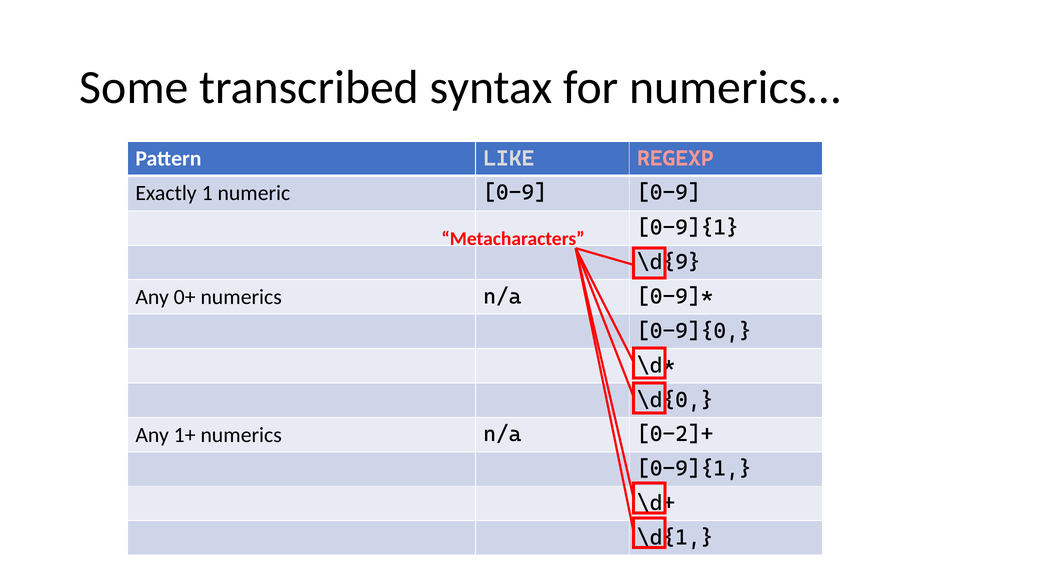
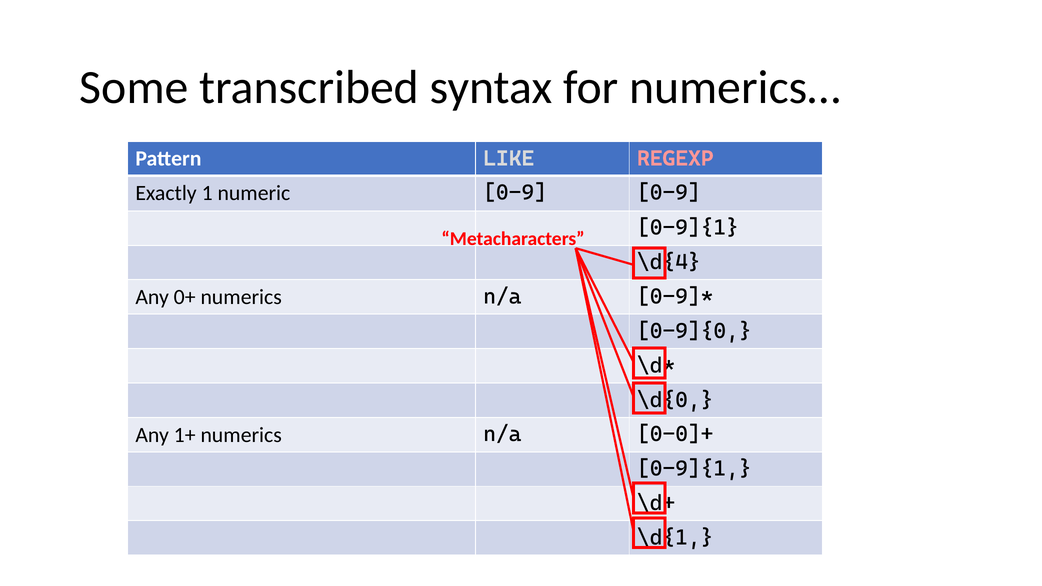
\d{9: \d{9 -> \d{4
0-2]+: 0-2]+ -> 0-0]+
